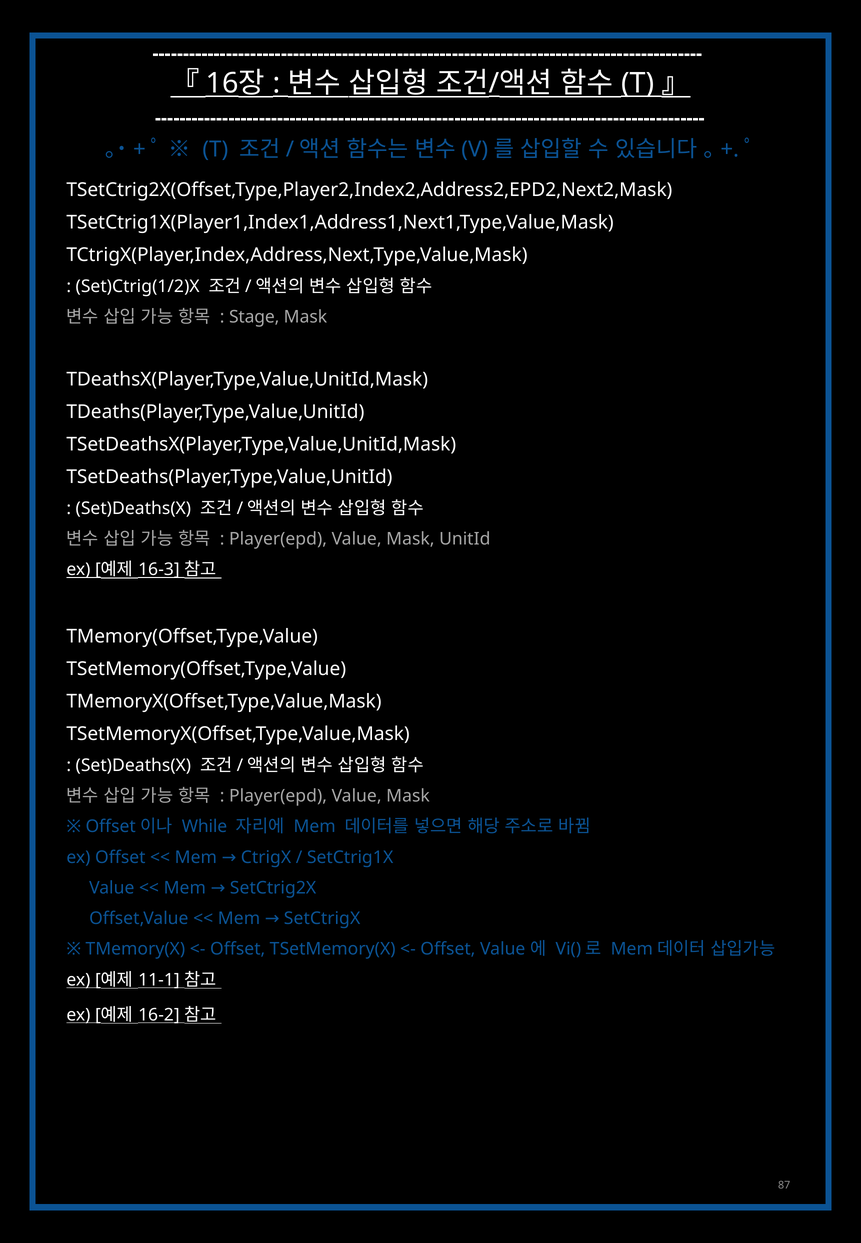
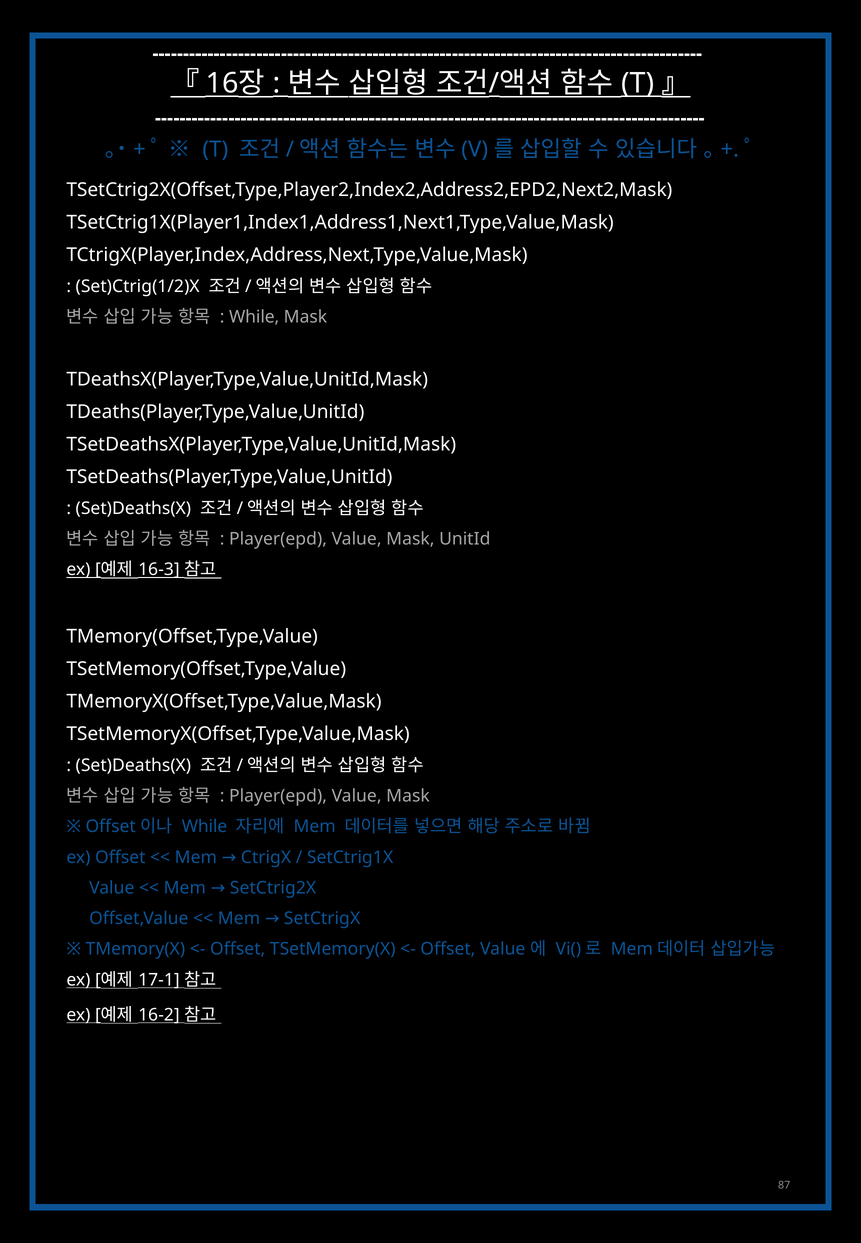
Stage at (254, 317): Stage -> While
11-1: 11-1 -> 17-1
